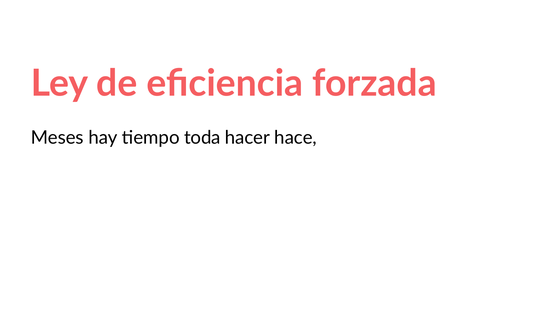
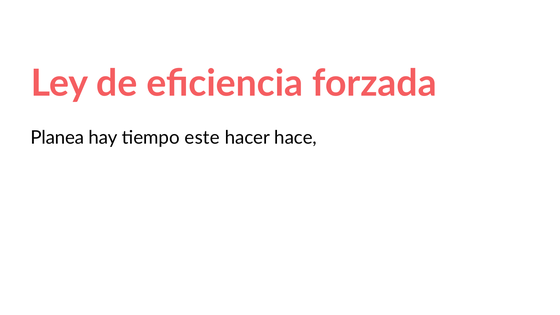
Meses: Meses -> Planea
toda: toda -> este
